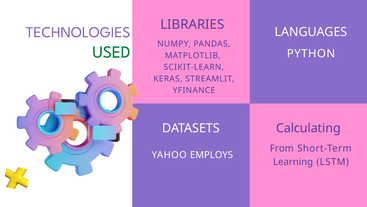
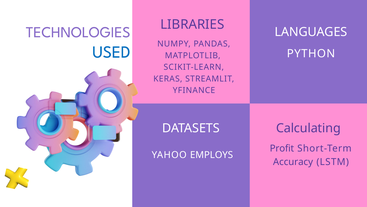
USED colour: green -> blue
From: From -> Profit
Learning: Learning -> Accuracy
